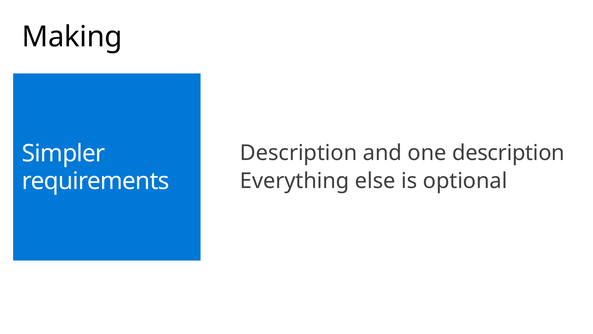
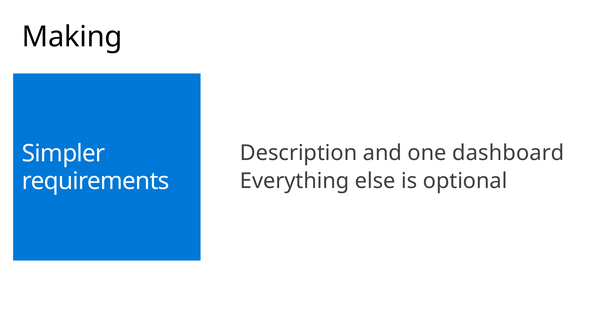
one description: description -> dashboard
